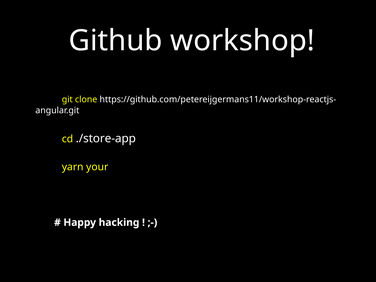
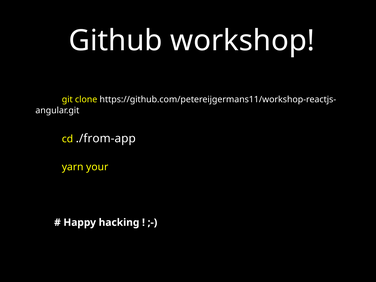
./store-app: ./store-app -> ./from-app
